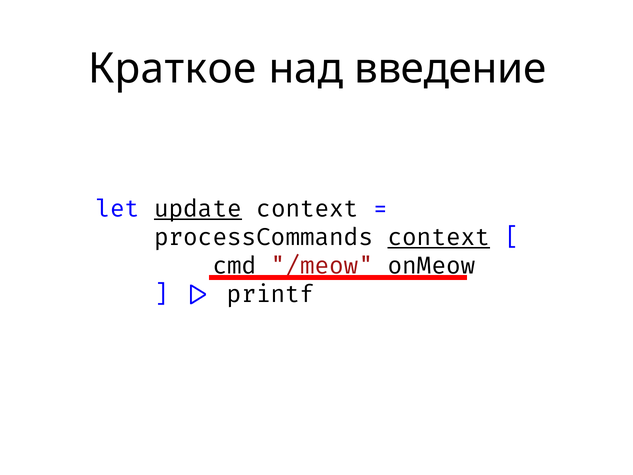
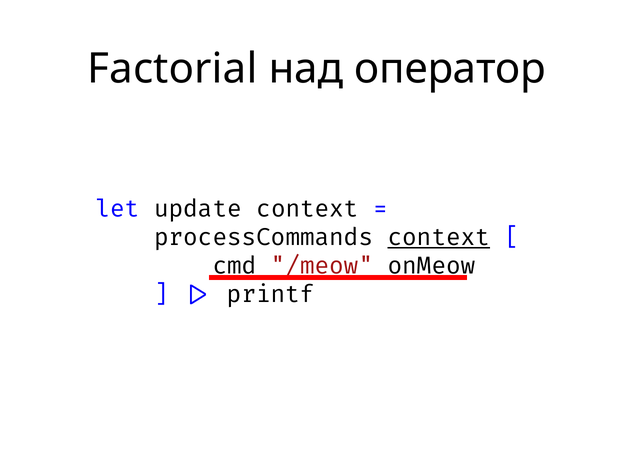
Краткое: Краткое -> Factorial
введение: введение -> оператор
update underline: present -> none
